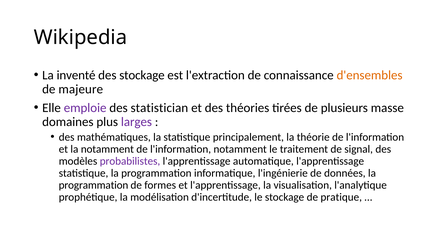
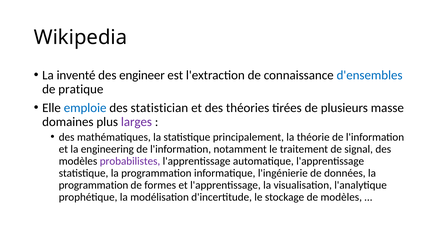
des stockage: stockage -> engineer
d'ensembles colour: orange -> blue
majeure: majeure -> pratique
emploie colour: purple -> blue
la notamment: notamment -> engineering
de pratique: pratique -> modèles
